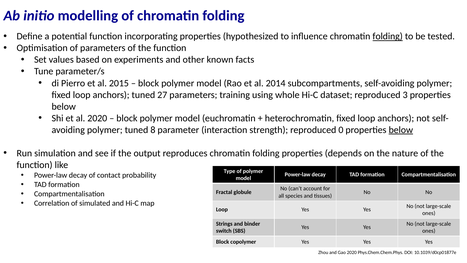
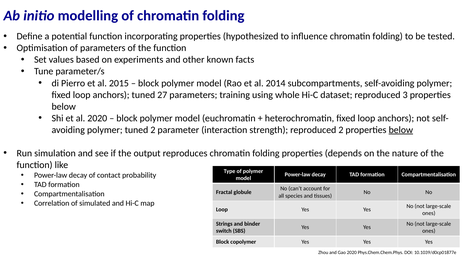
folding at (388, 36) underline: present -> none
tuned 8: 8 -> 2
reproduced 0: 0 -> 2
